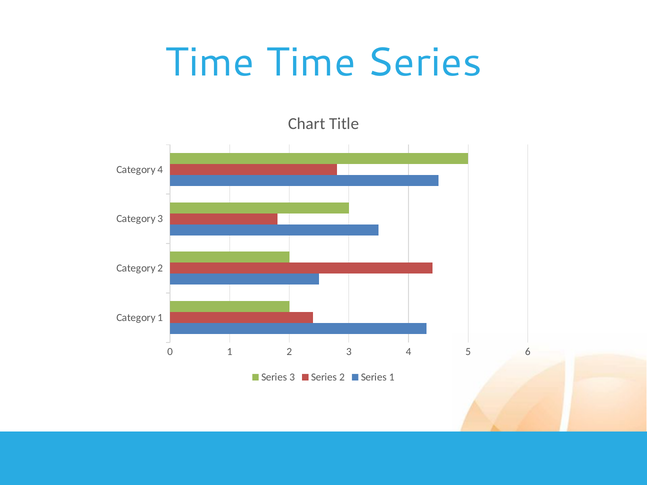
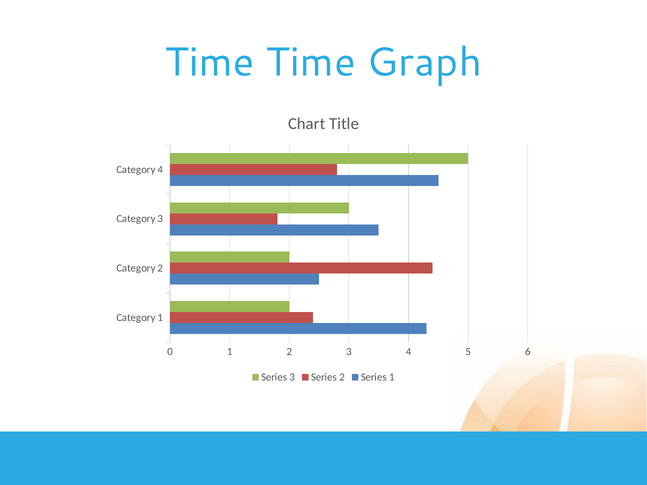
Time Series: Series -> Graph
